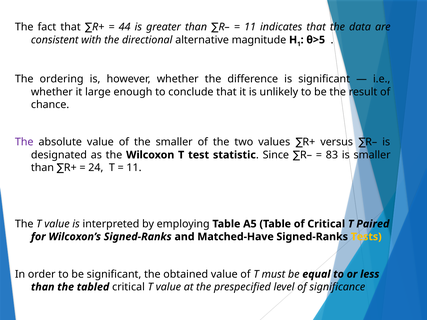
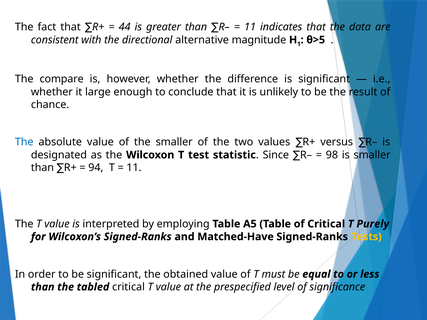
ordering: ordering -> compare
The at (24, 142) colour: purple -> blue
83: 83 -> 98
24: 24 -> 94
Paired: Paired -> Purely
